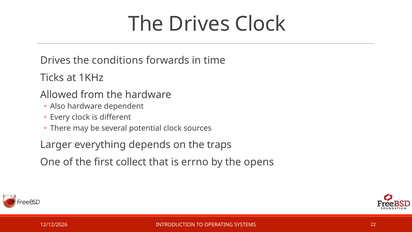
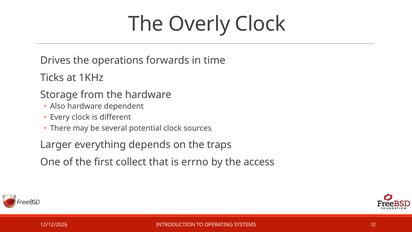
The Drives: Drives -> Overly
conditions: conditions -> operations
Allowed: Allowed -> Storage
opens: opens -> access
